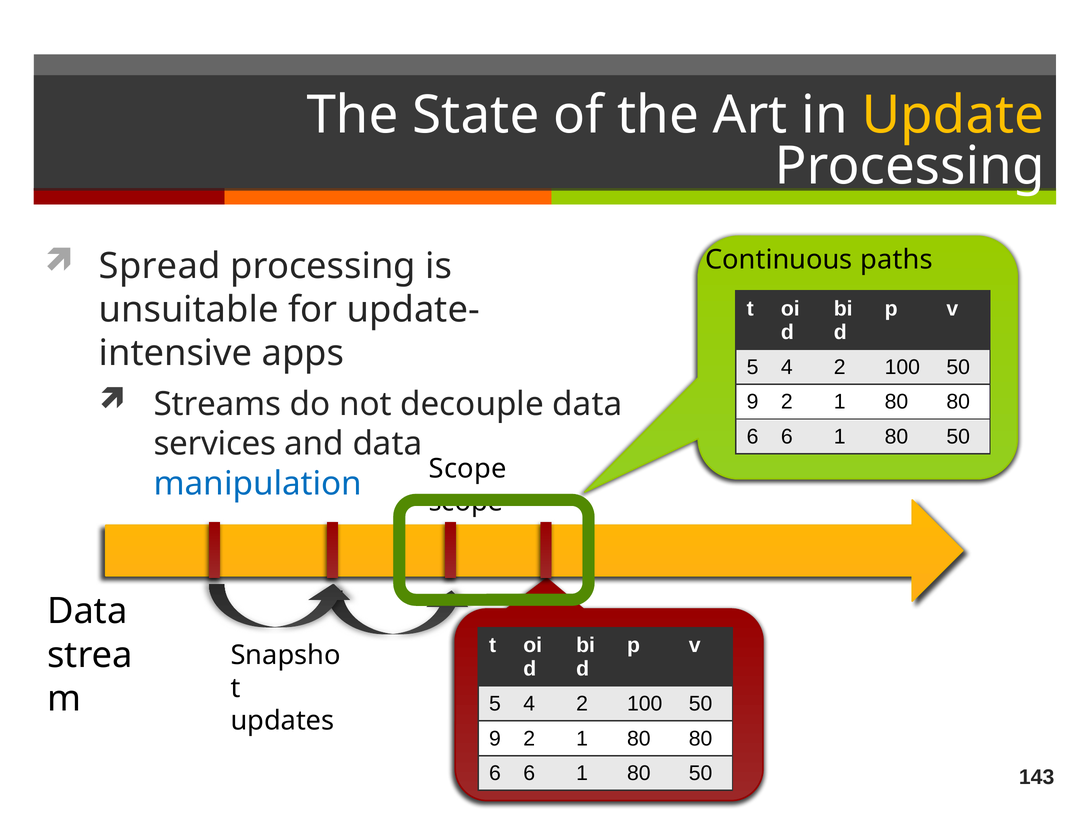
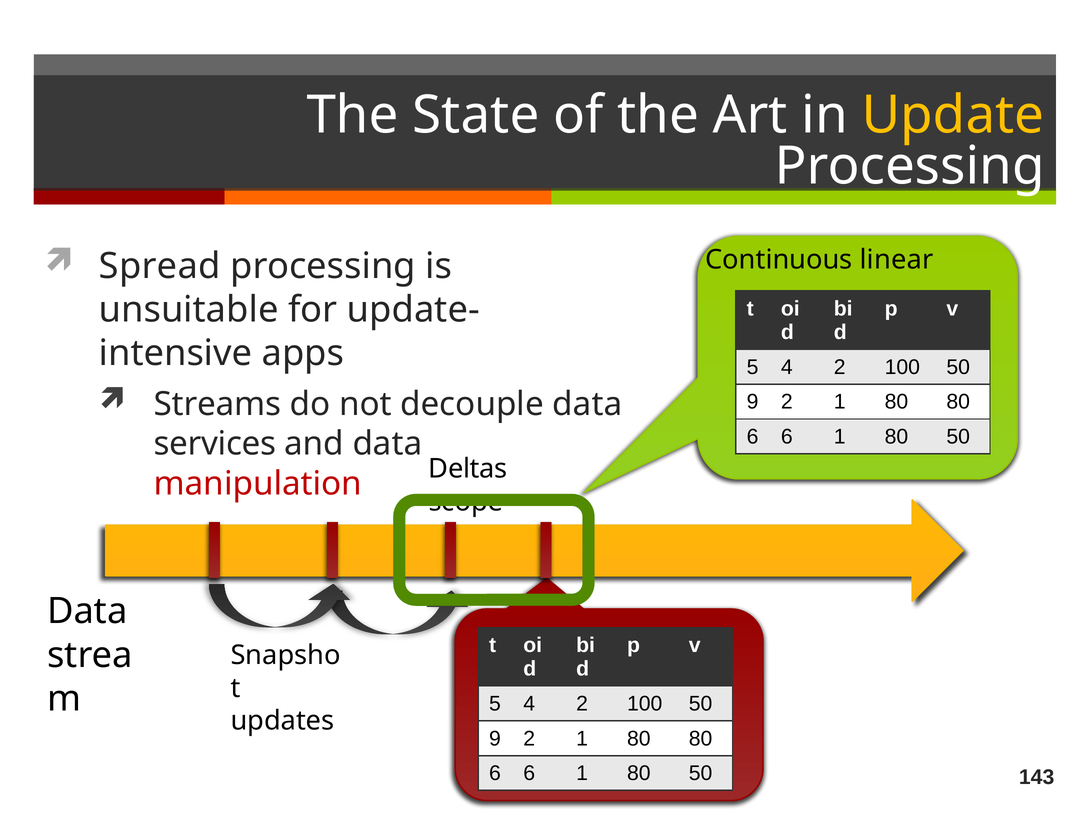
paths: paths -> linear
Scope at (468, 469): Scope -> Deltas
manipulation colour: blue -> red
